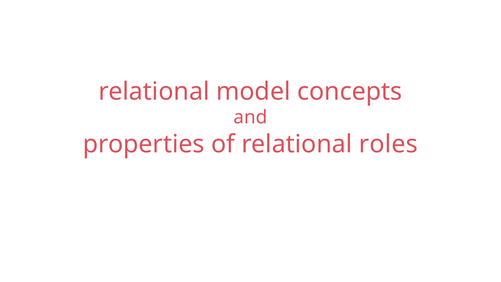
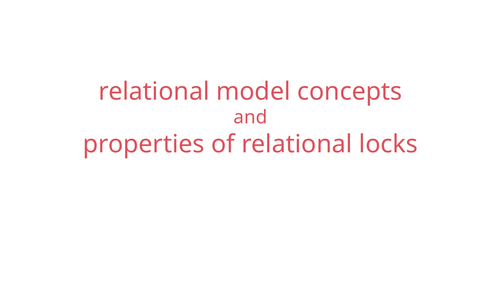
roles: roles -> locks
